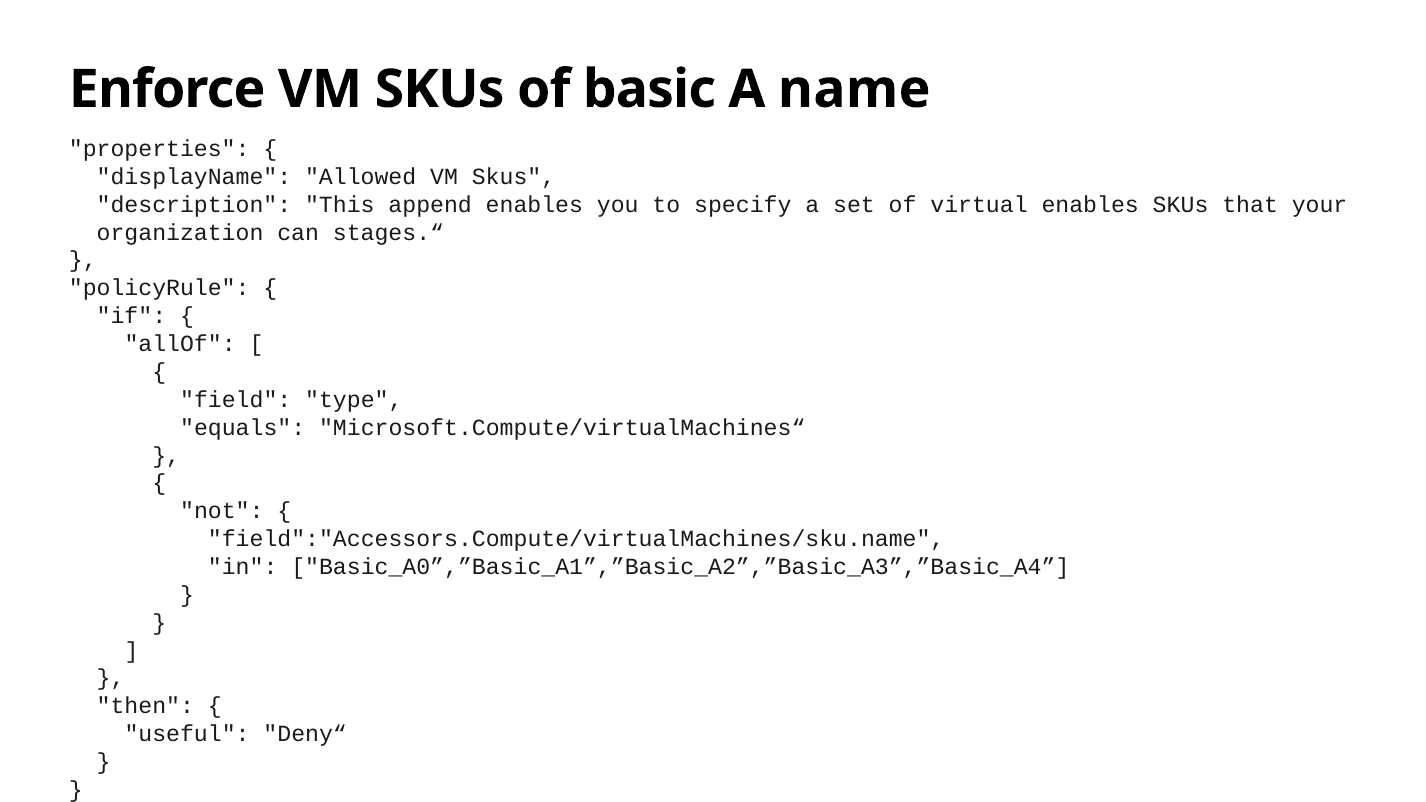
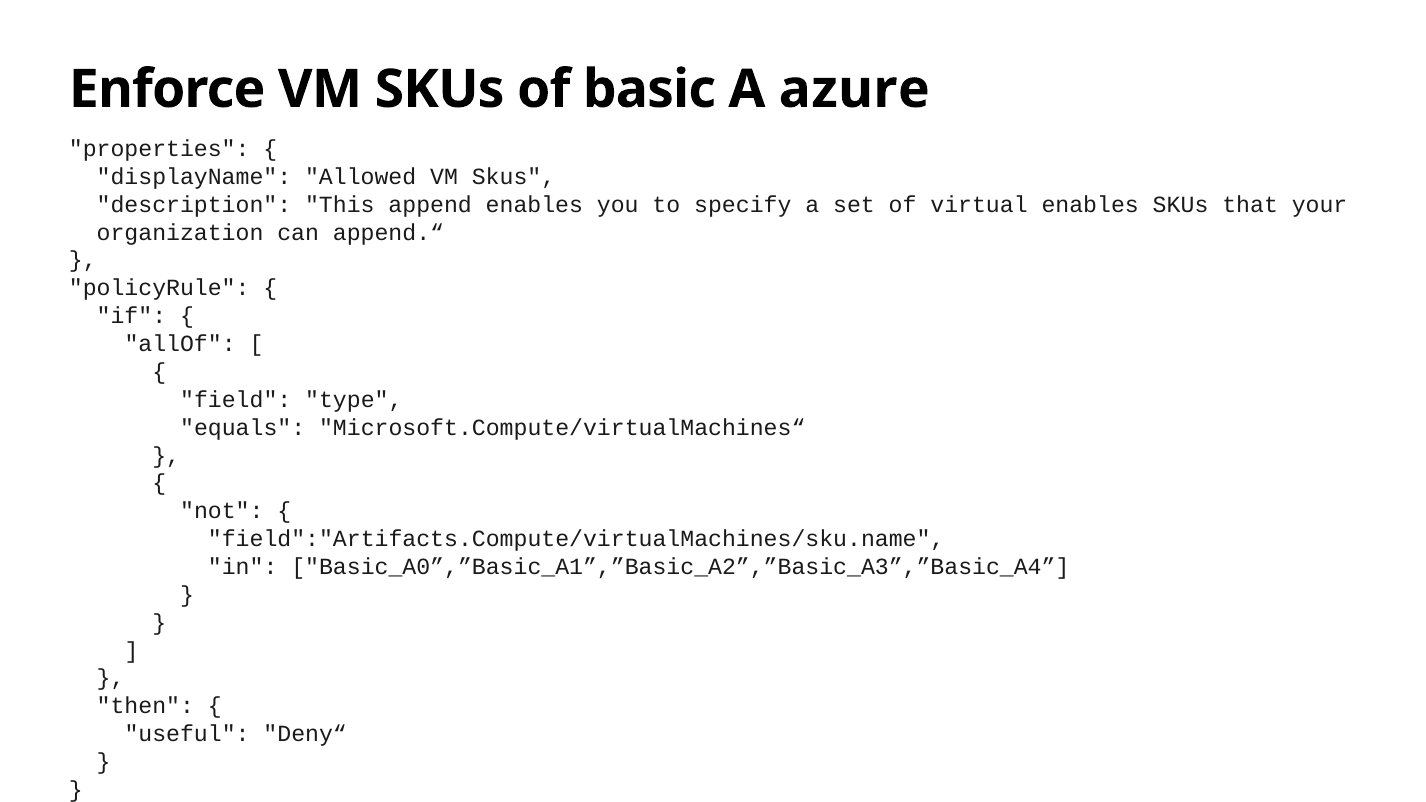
name: name -> azure
stages.“: stages.“ -> append.“
field":"Accessors.Compute/virtualMachines/sku.name: field":"Accessors.Compute/virtualMachines/sku.name -> field":"Artifacts.Compute/virtualMachines/sku.name
